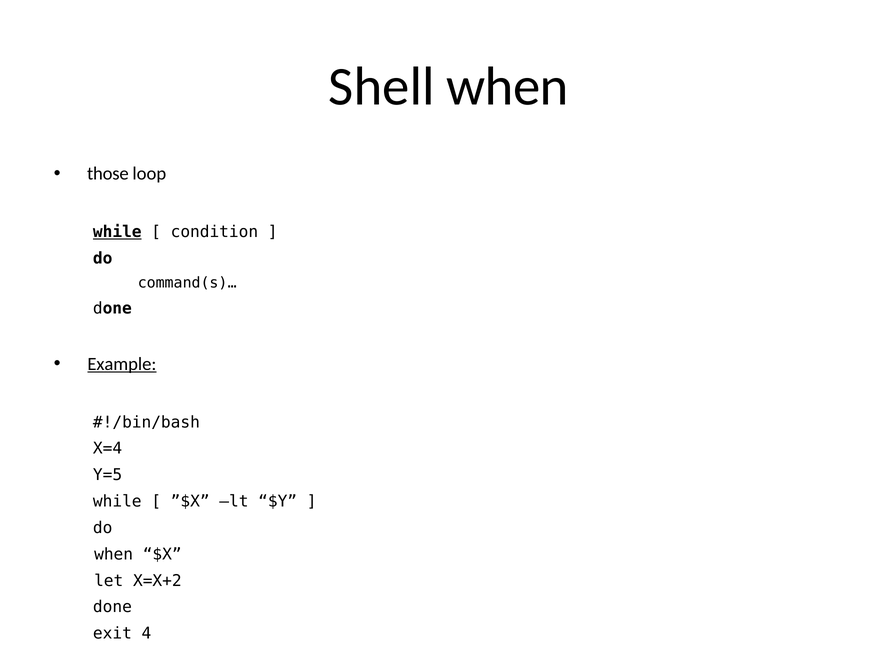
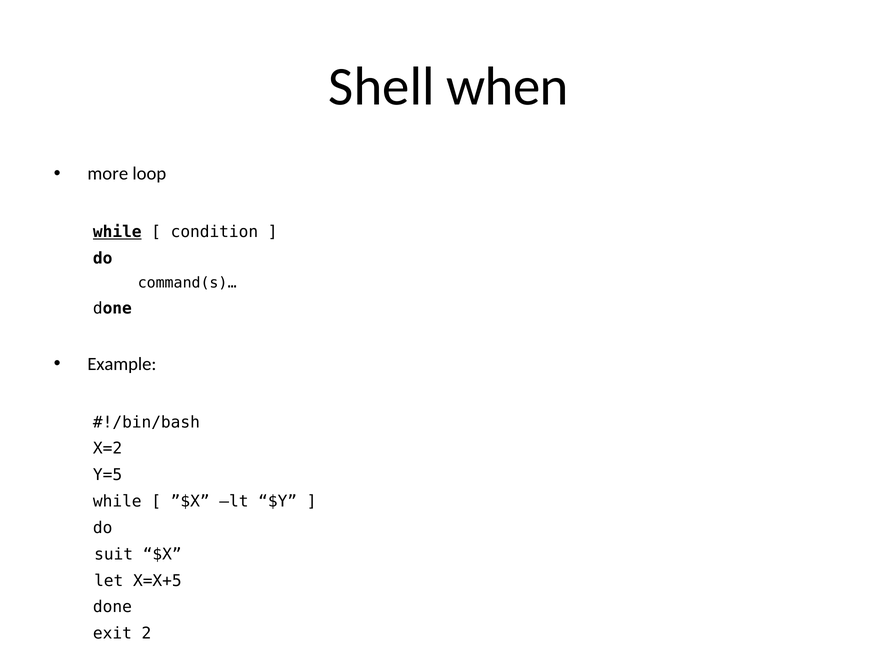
those: those -> more
Example underline: present -> none
X=4: X=4 -> X=2
when at (114, 554): when -> suit
X=X+2: X=X+2 -> X=X+5
4: 4 -> 2
